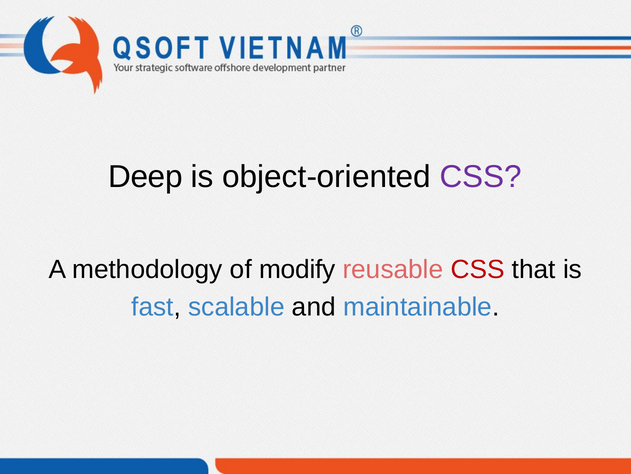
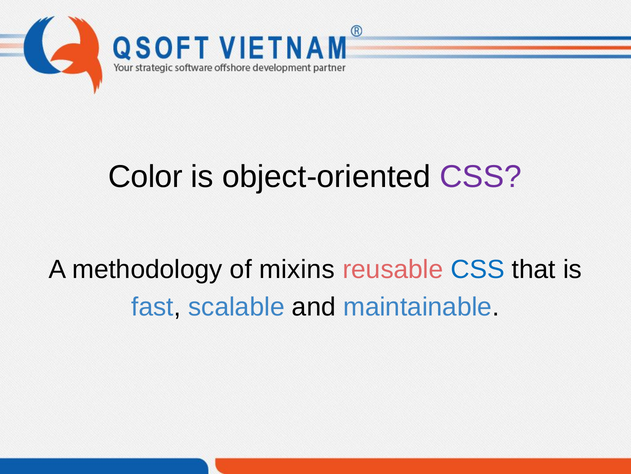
Deep: Deep -> Color
modify: modify -> mixins
CSS at (478, 269) colour: red -> blue
